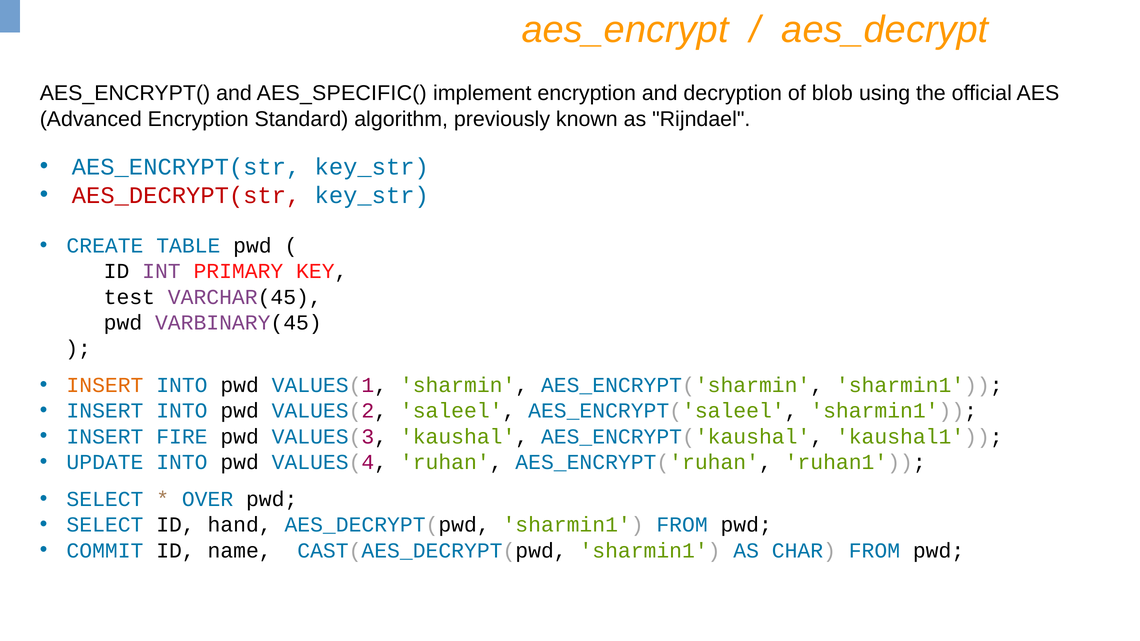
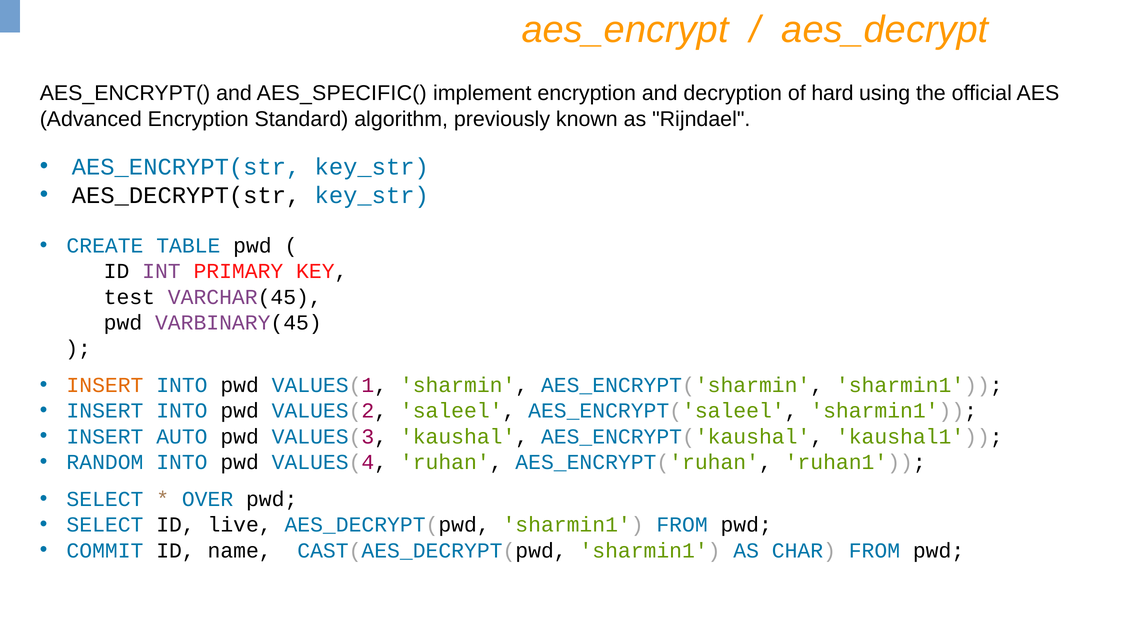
blob: blob -> hard
AES_DECRYPT(str colour: red -> black
FIRE: FIRE -> AUTO
UPDATE: UPDATE -> RANDOM
hand: hand -> live
